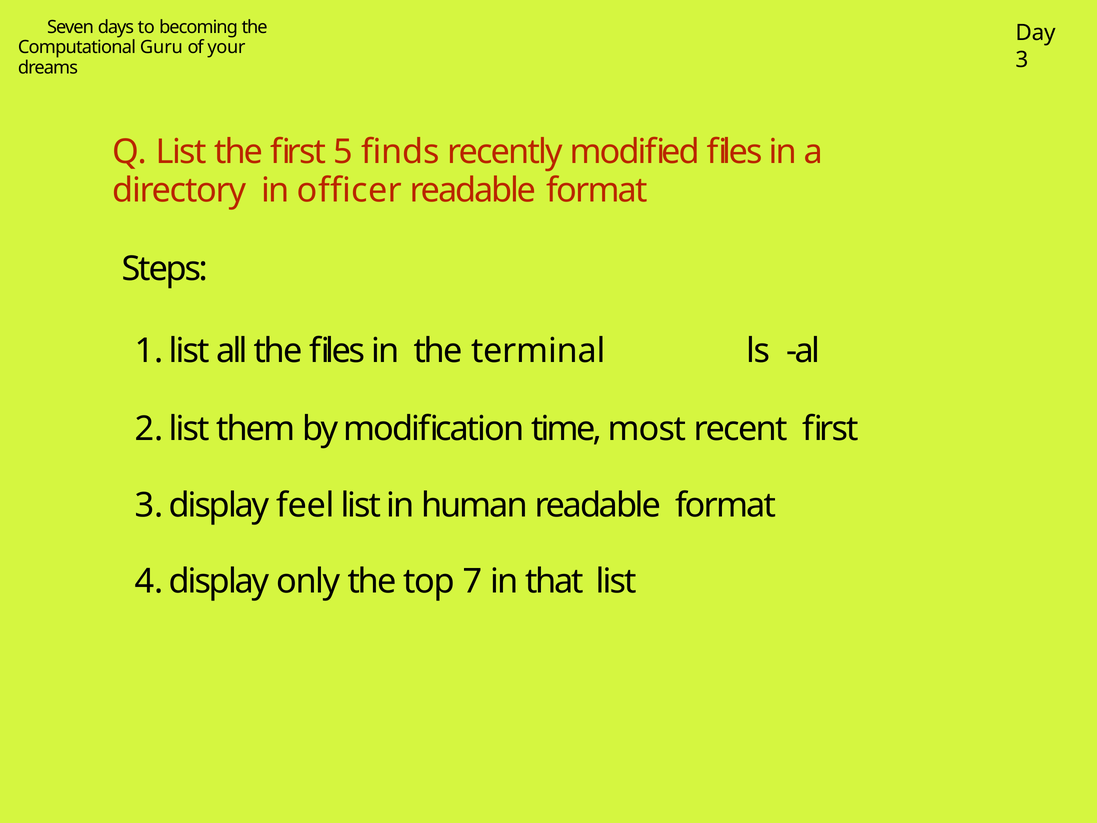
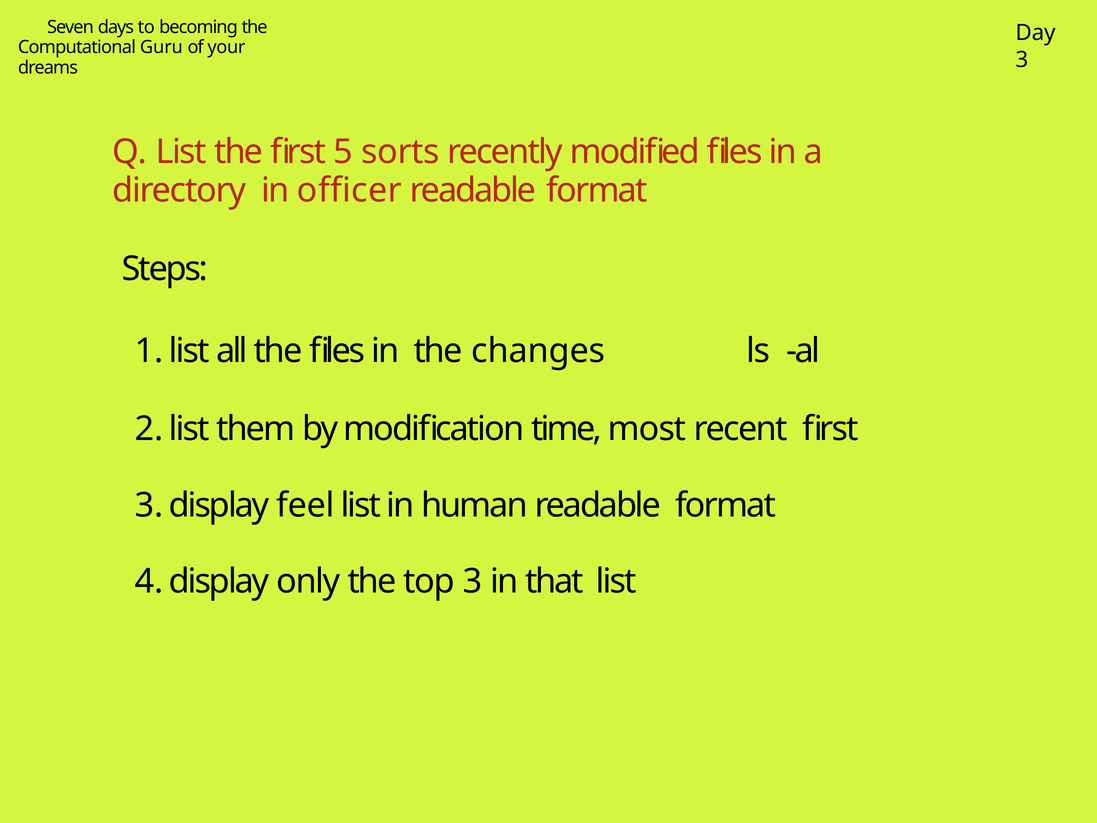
finds: finds -> sorts
terminal: terminal -> changes
top 7: 7 -> 3
